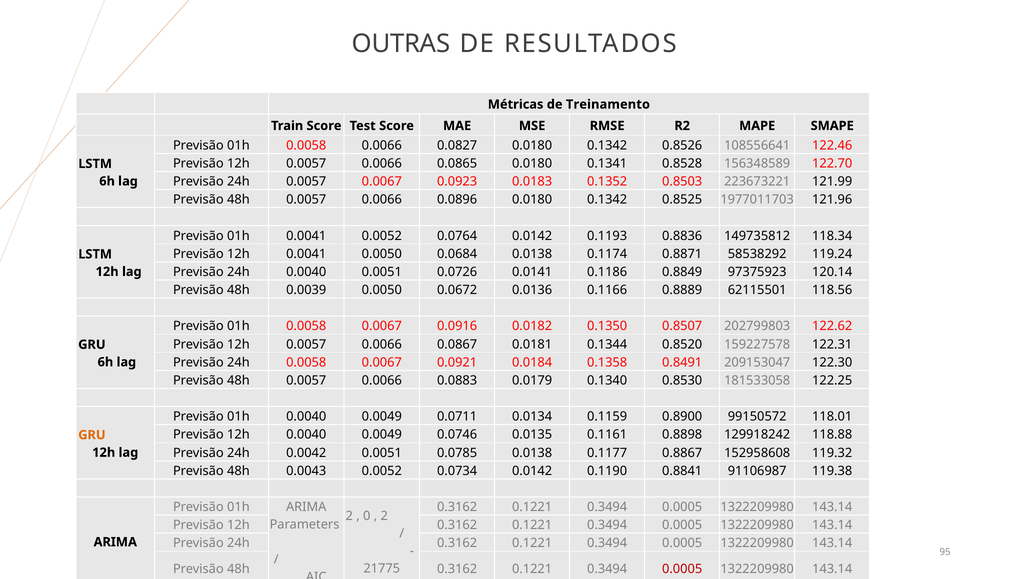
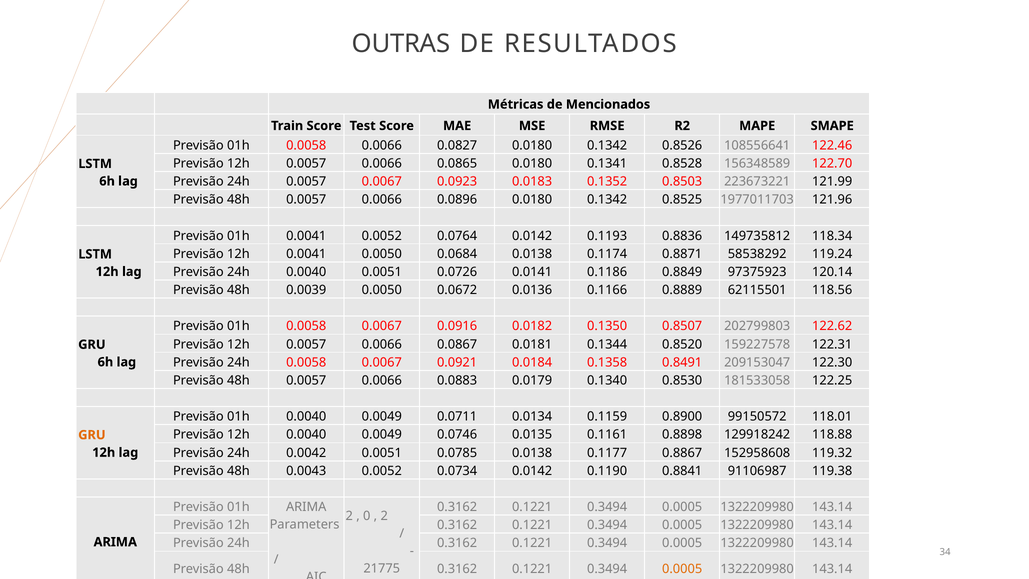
Treinamento: Treinamento -> Mencionados
95: 95 -> 34
0.0005 at (682, 569) colour: red -> orange
